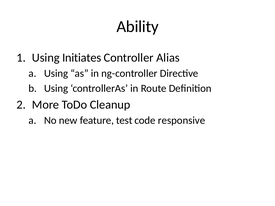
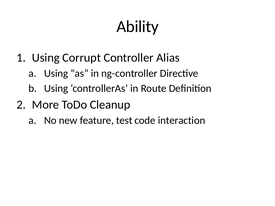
Initiates: Initiates -> Corrupt
responsive: responsive -> interaction
